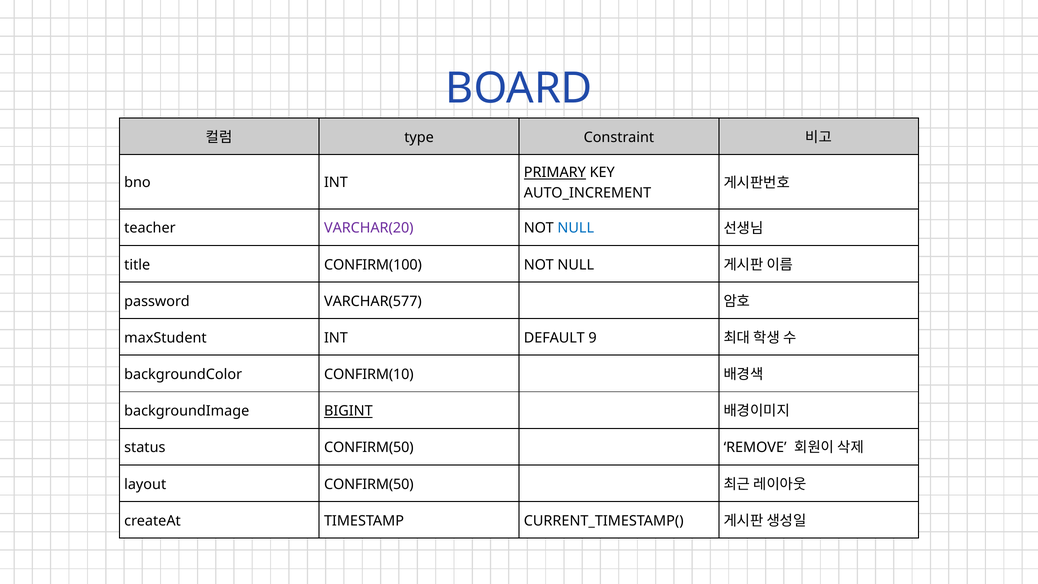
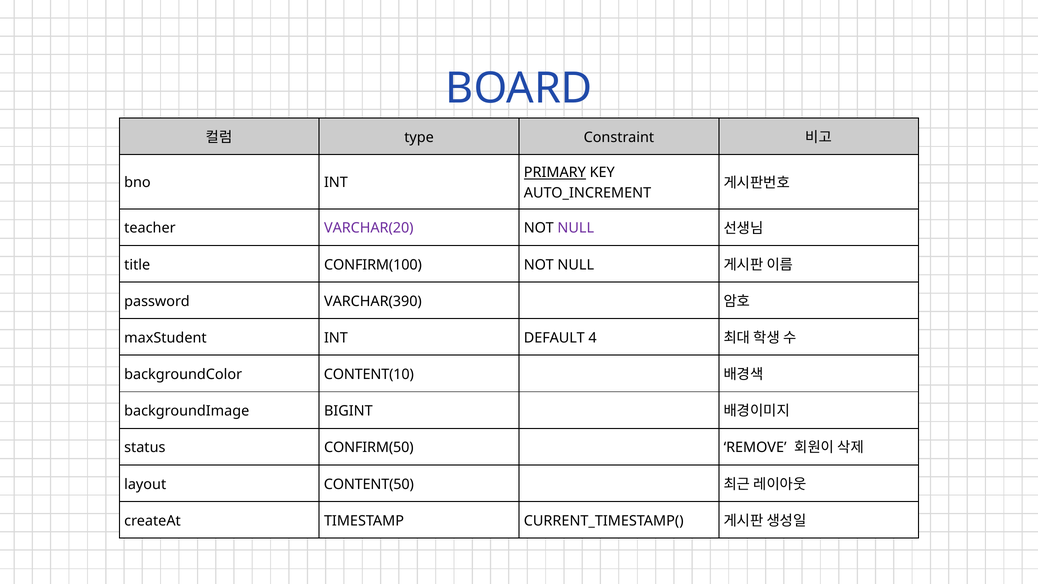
NULL at (576, 228) colour: blue -> purple
VARCHAR(577: VARCHAR(577 -> VARCHAR(390
9: 9 -> 4
CONFIRM(10: CONFIRM(10 -> CONTENT(10
BIGINT underline: present -> none
layout CONFIRM(50: CONFIRM(50 -> CONTENT(50
